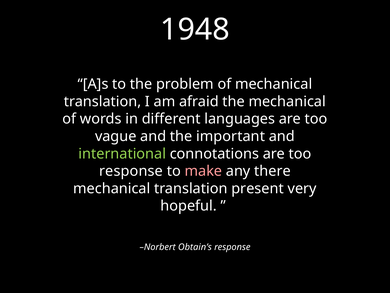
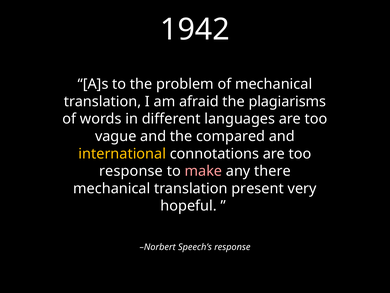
1948: 1948 -> 1942
the mechanical: mechanical -> plagiarisms
important: important -> compared
international colour: light green -> yellow
Obtain’s: Obtain’s -> Speech’s
